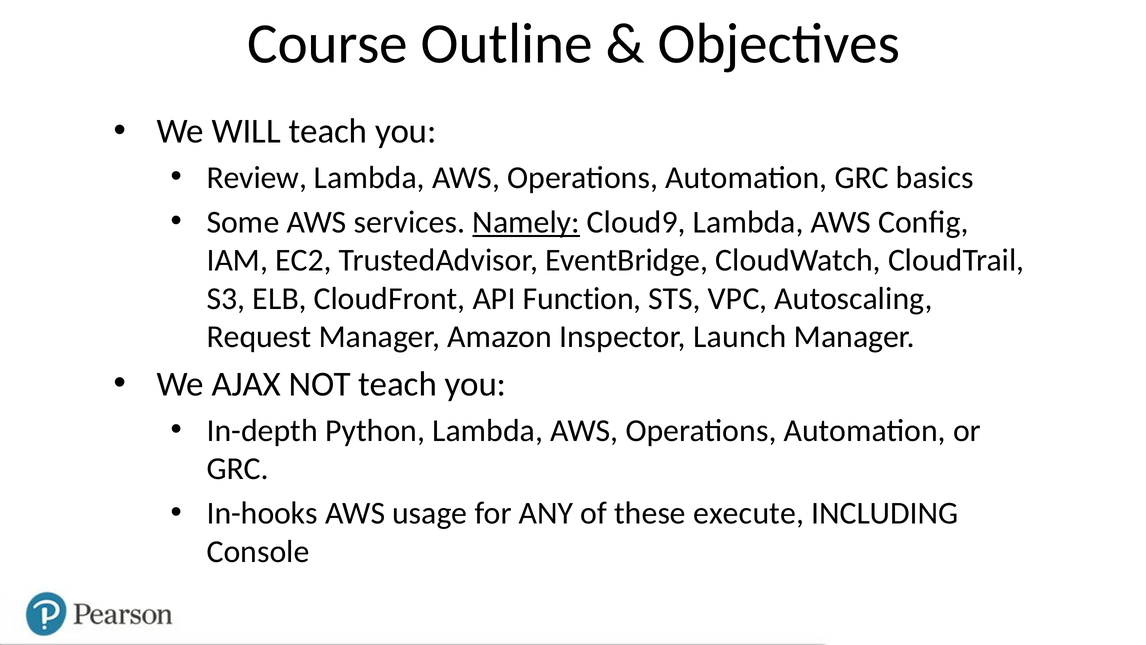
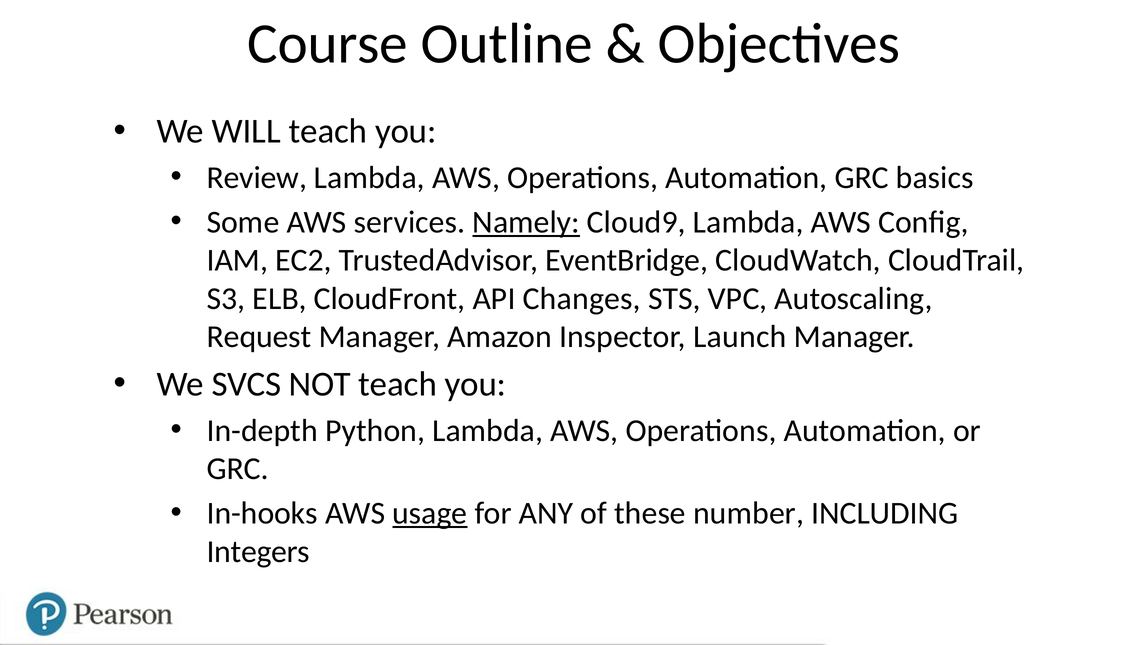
Function: Function -> Changes
AJAX: AJAX -> SVCS
usage underline: none -> present
execute: execute -> number
Console: Console -> Integers
